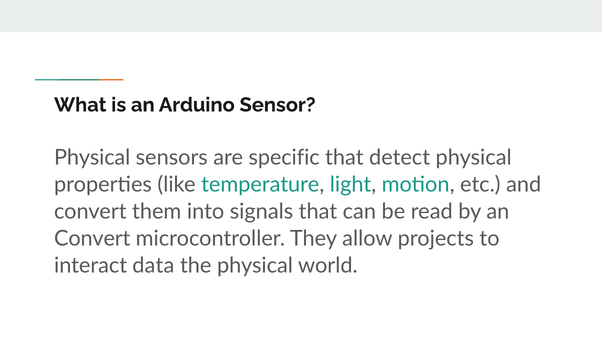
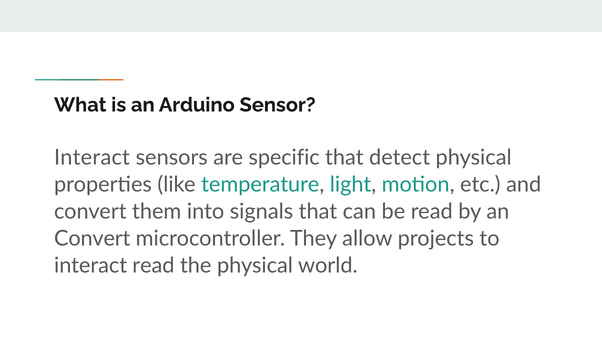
Physical at (92, 158): Physical -> Interact
interact data: data -> read
